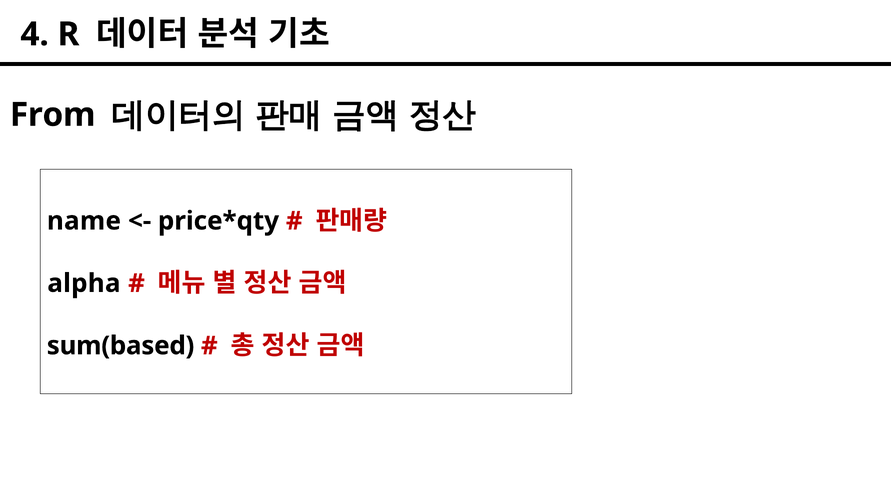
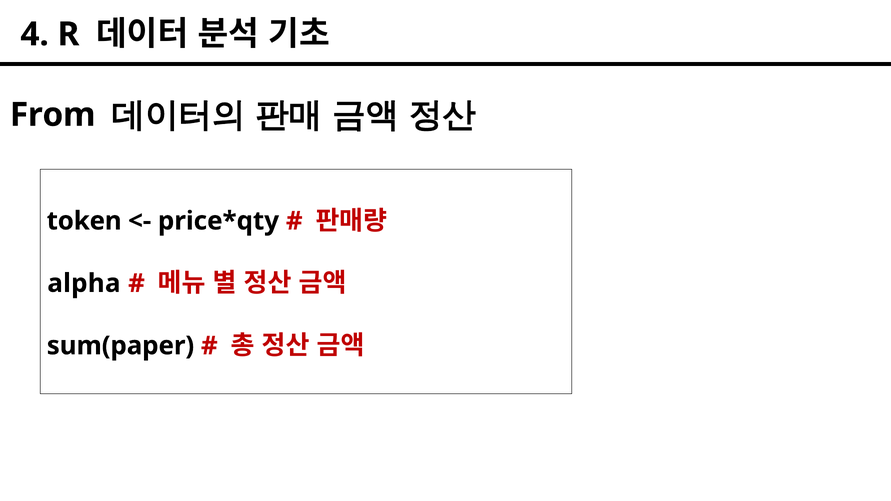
name: name -> token
sum(based: sum(based -> sum(paper
